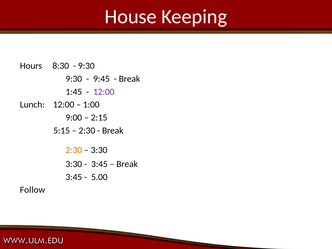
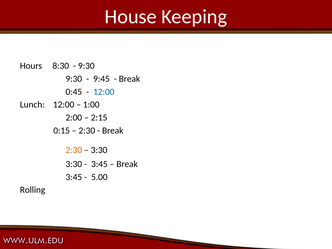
1:45: 1:45 -> 0:45
12:00 at (104, 92) colour: purple -> blue
9:00: 9:00 -> 2:00
5:15: 5:15 -> 0:15
Follow: Follow -> Rolling
